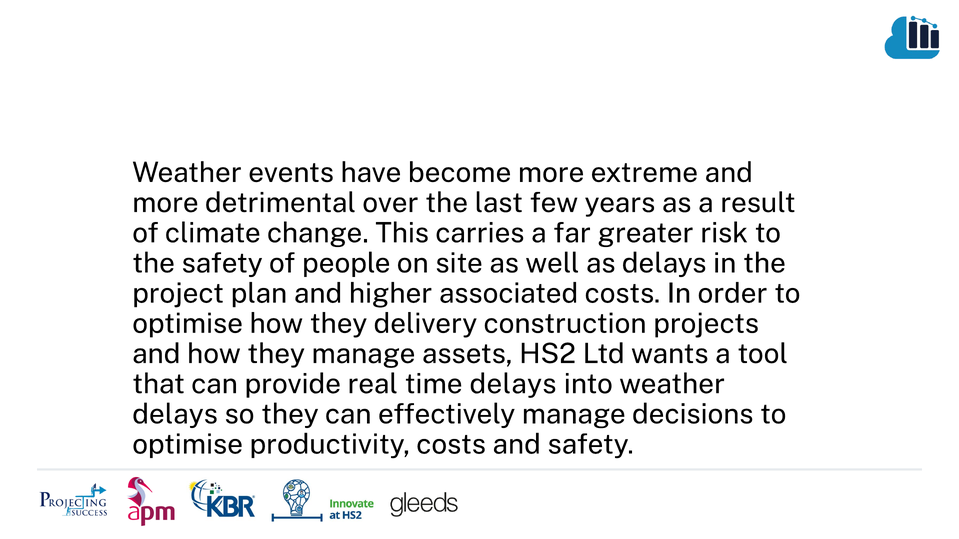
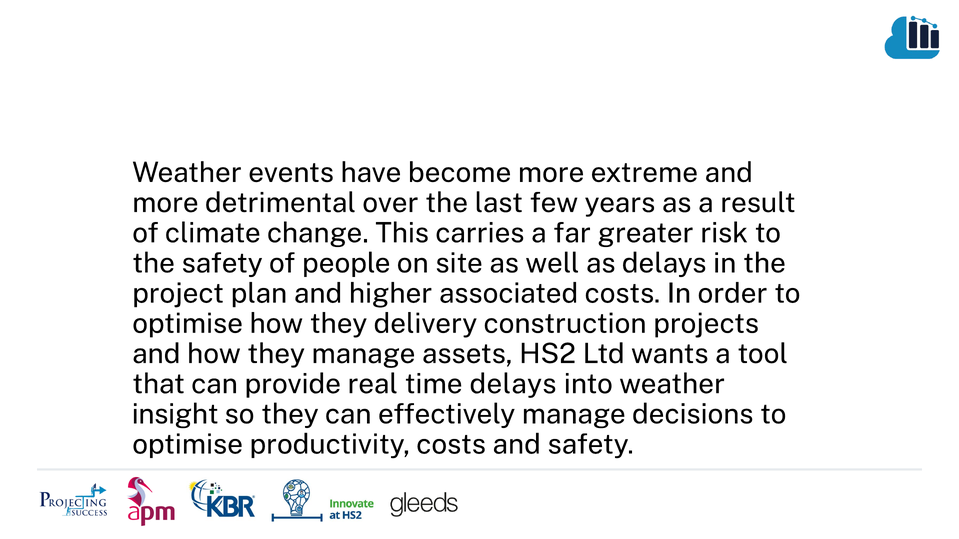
delays at (175, 415): delays -> insight
